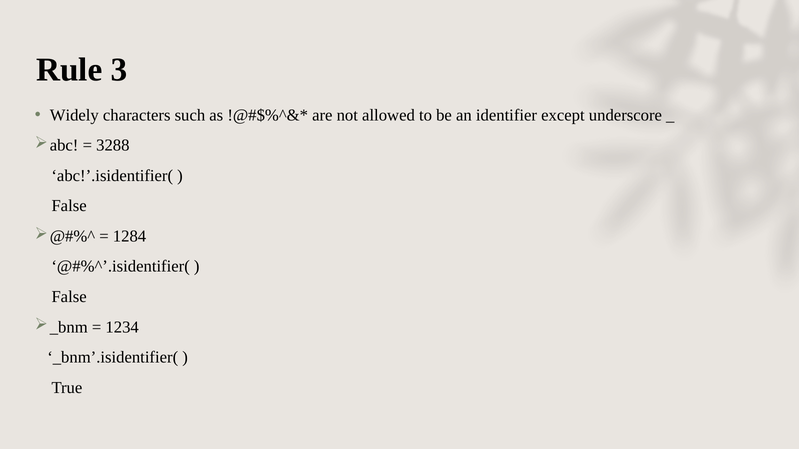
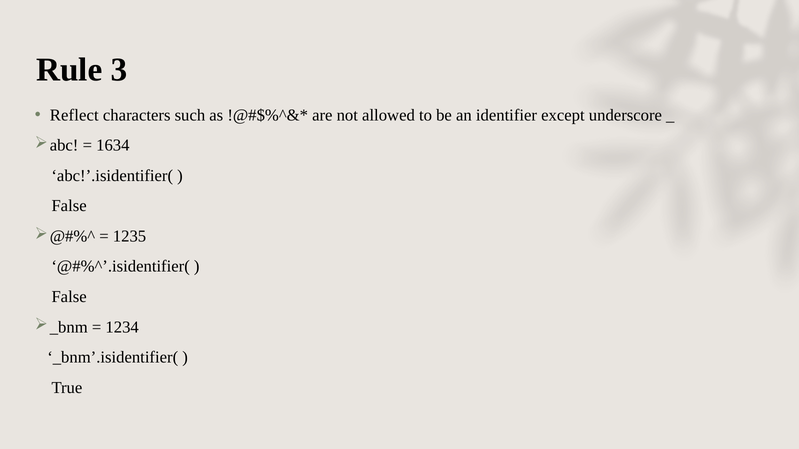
Widely: Widely -> Reflect
3288: 3288 -> 1634
1284: 1284 -> 1235
